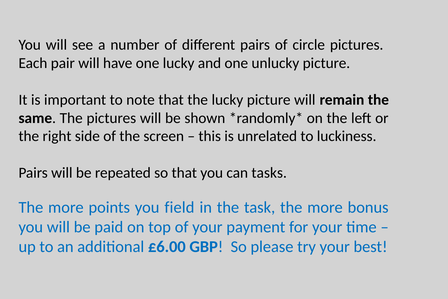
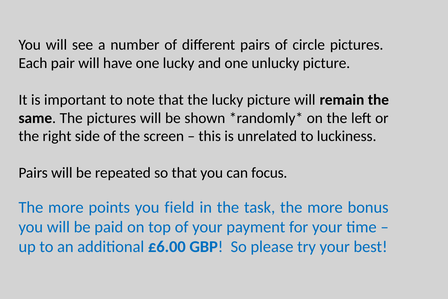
tasks: tasks -> focus
